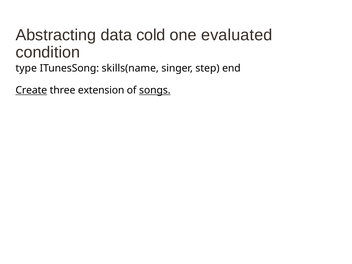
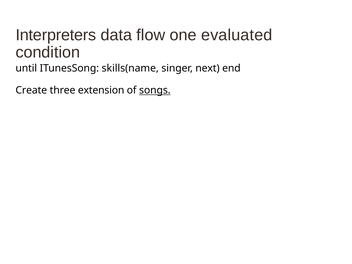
Abstracting: Abstracting -> Interpreters
cold: cold -> flow
type: type -> until
step: step -> next
Create underline: present -> none
